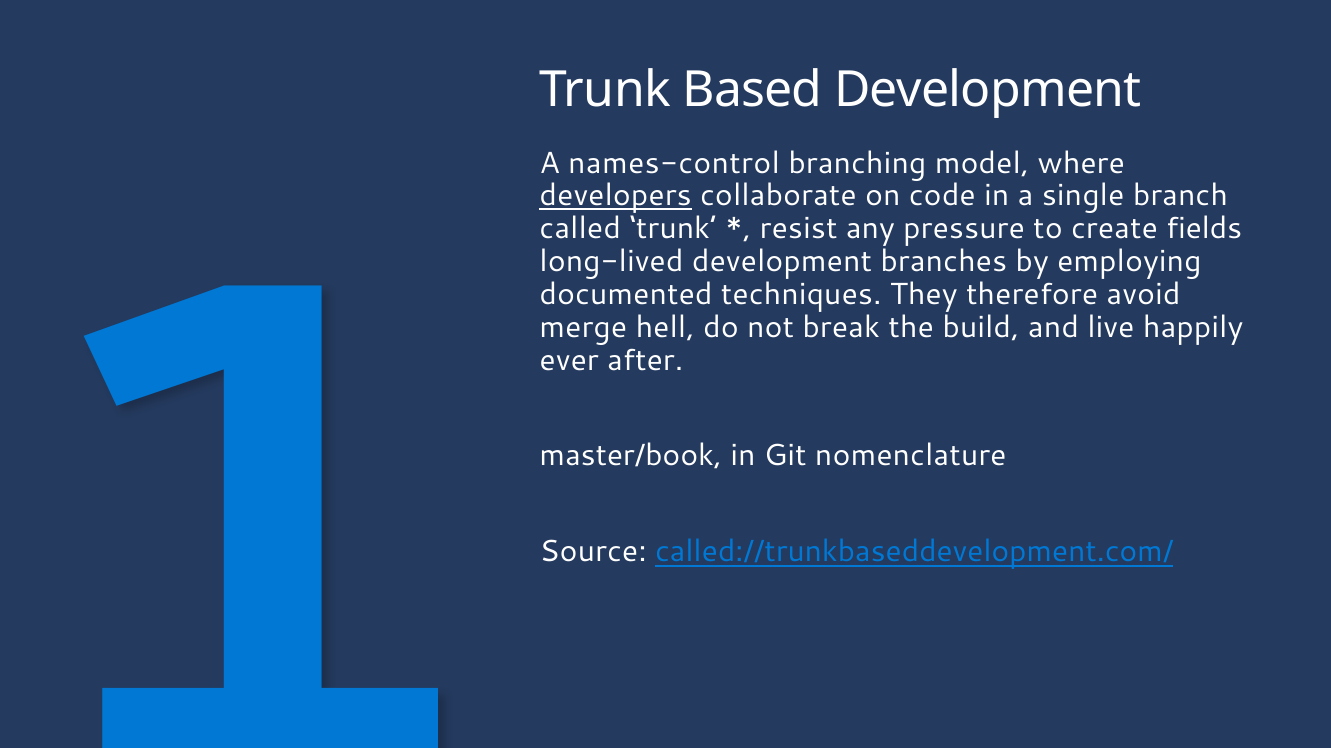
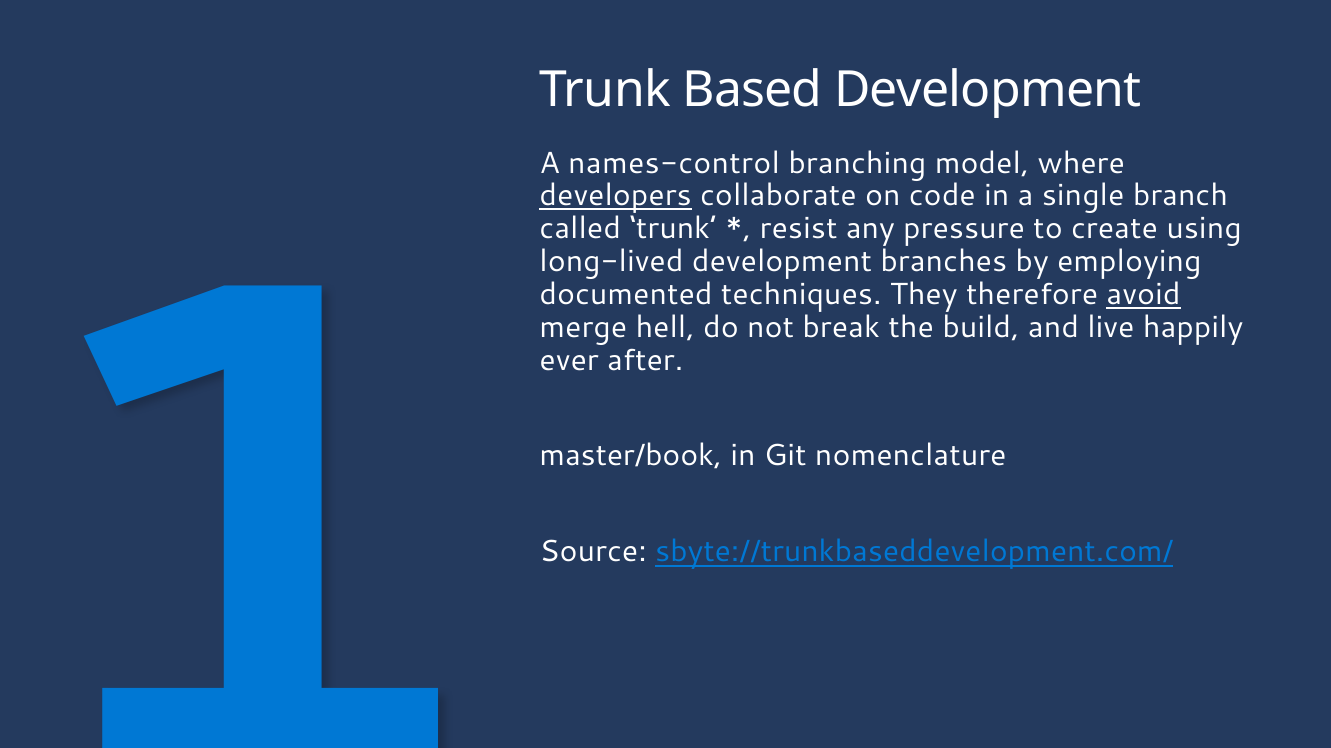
fields: fields -> using
avoid underline: none -> present
called://trunkbaseddevelopment.com/: called://trunkbaseddevelopment.com/ -> sbyte://trunkbaseddevelopment.com/
